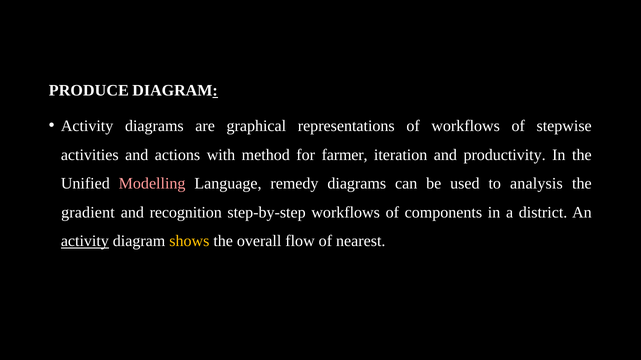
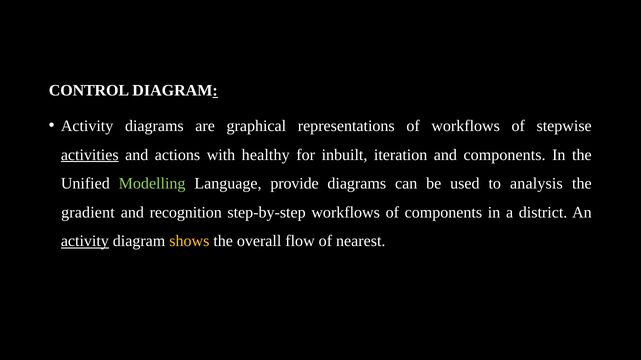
PRODUCE: PRODUCE -> CONTROL
activities underline: none -> present
method: method -> healthy
farmer: farmer -> inbuilt
and productivity: productivity -> components
Modelling colour: pink -> light green
remedy: remedy -> provide
